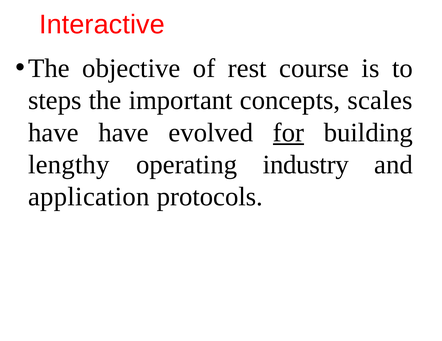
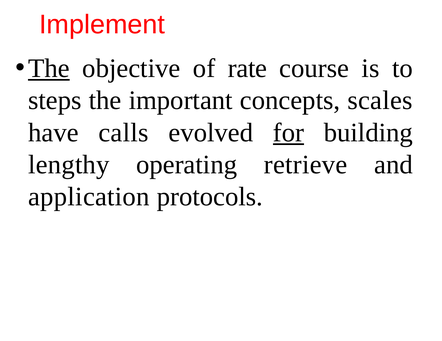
Interactive: Interactive -> Implement
The at (49, 68) underline: none -> present
rest: rest -> rate
have have: have -> calls
industry: industry -> retrieve
